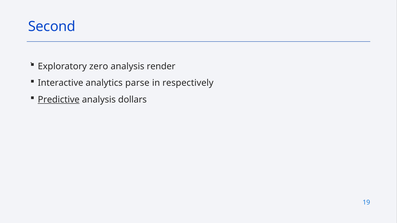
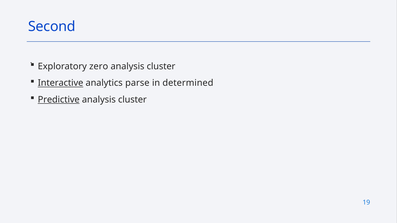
render at (161, 66): render -> cluster
Interactive underline: none -> present
respectively: respectively -> determined
dollars at (132, 100): dollars -> cluster
